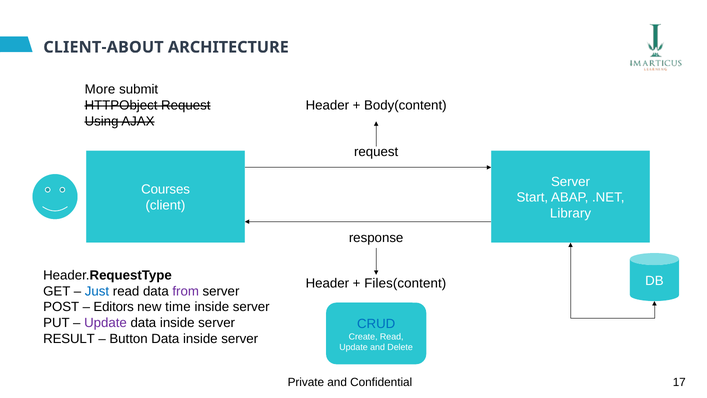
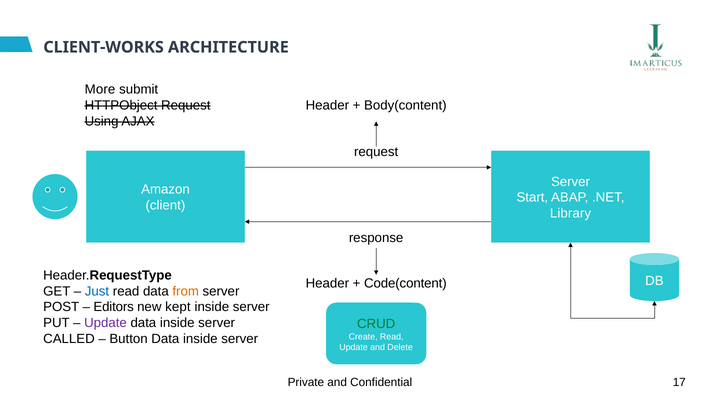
CLIENT-ABOUT: CLIENT-ABOUT -> CLIENT-WORKS
Courses: Courses -> Amazon
Files(content: Files(content -> Code(content
from colour: purple -> orange
time: time -> kept
CRUD colour: blue -> green
RESULT: RESULT -> CALLED
